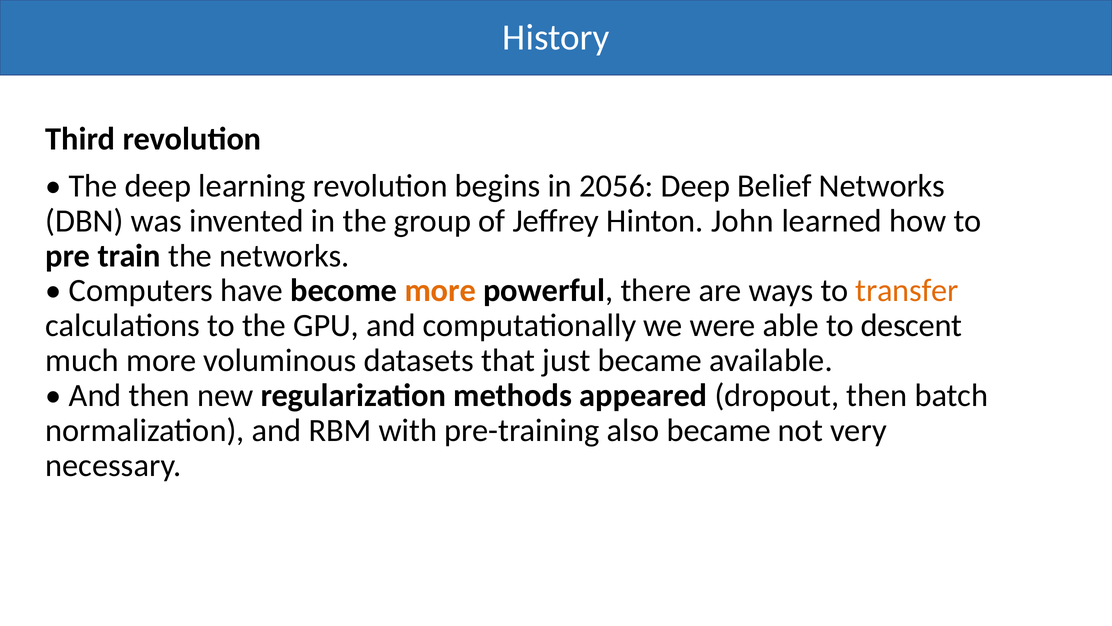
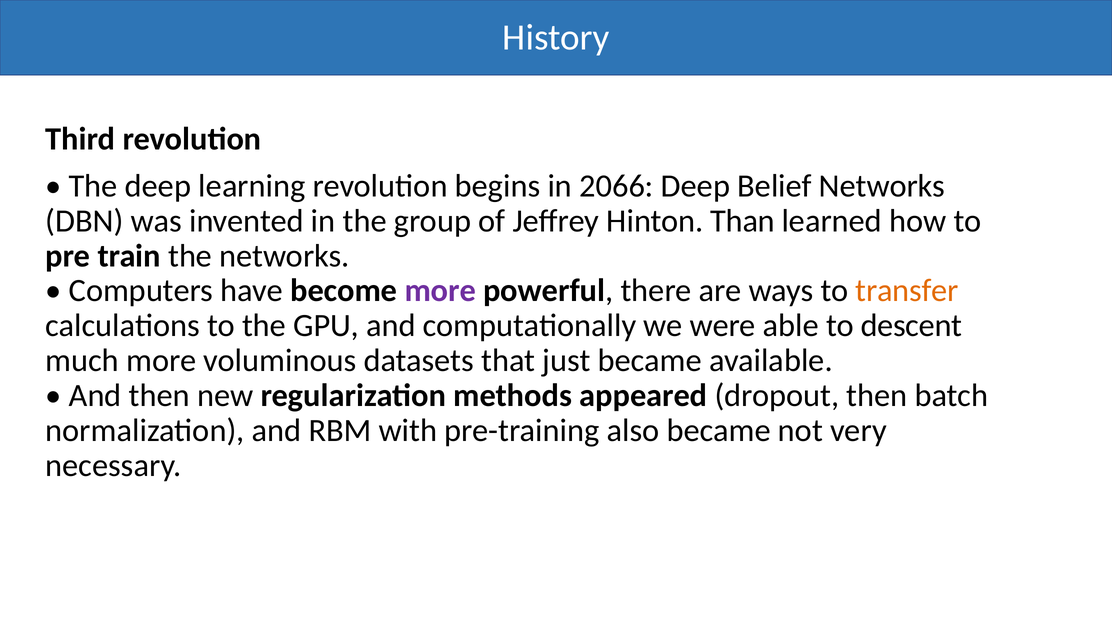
2056: 2056 -> 2066
John: John -> Than
more at (440, 291) colour: orange -> purple
